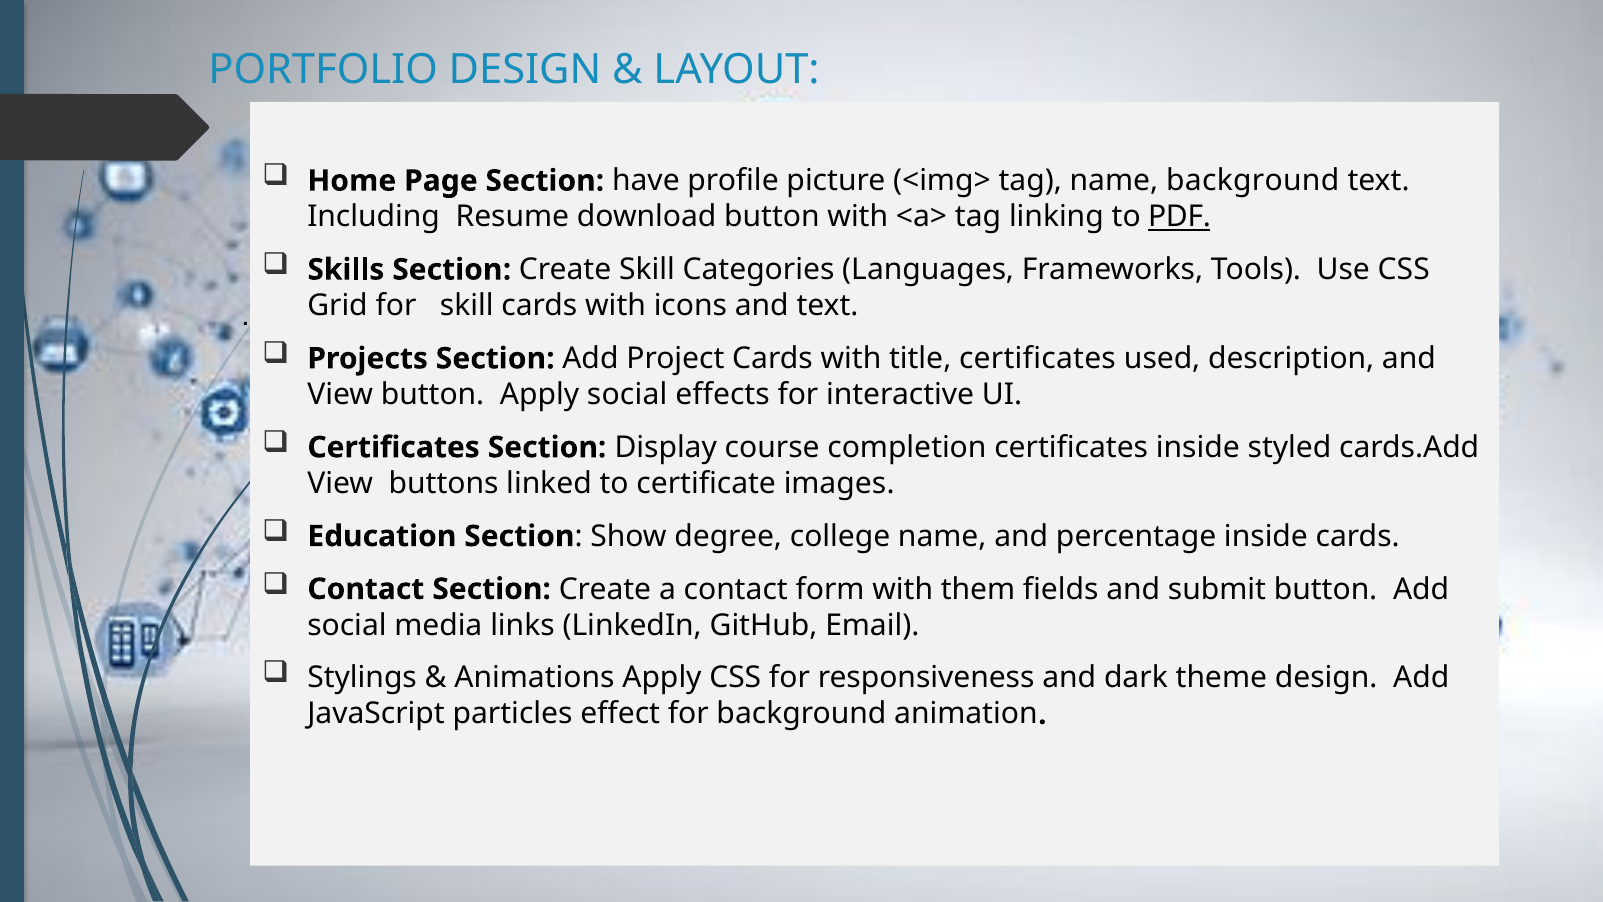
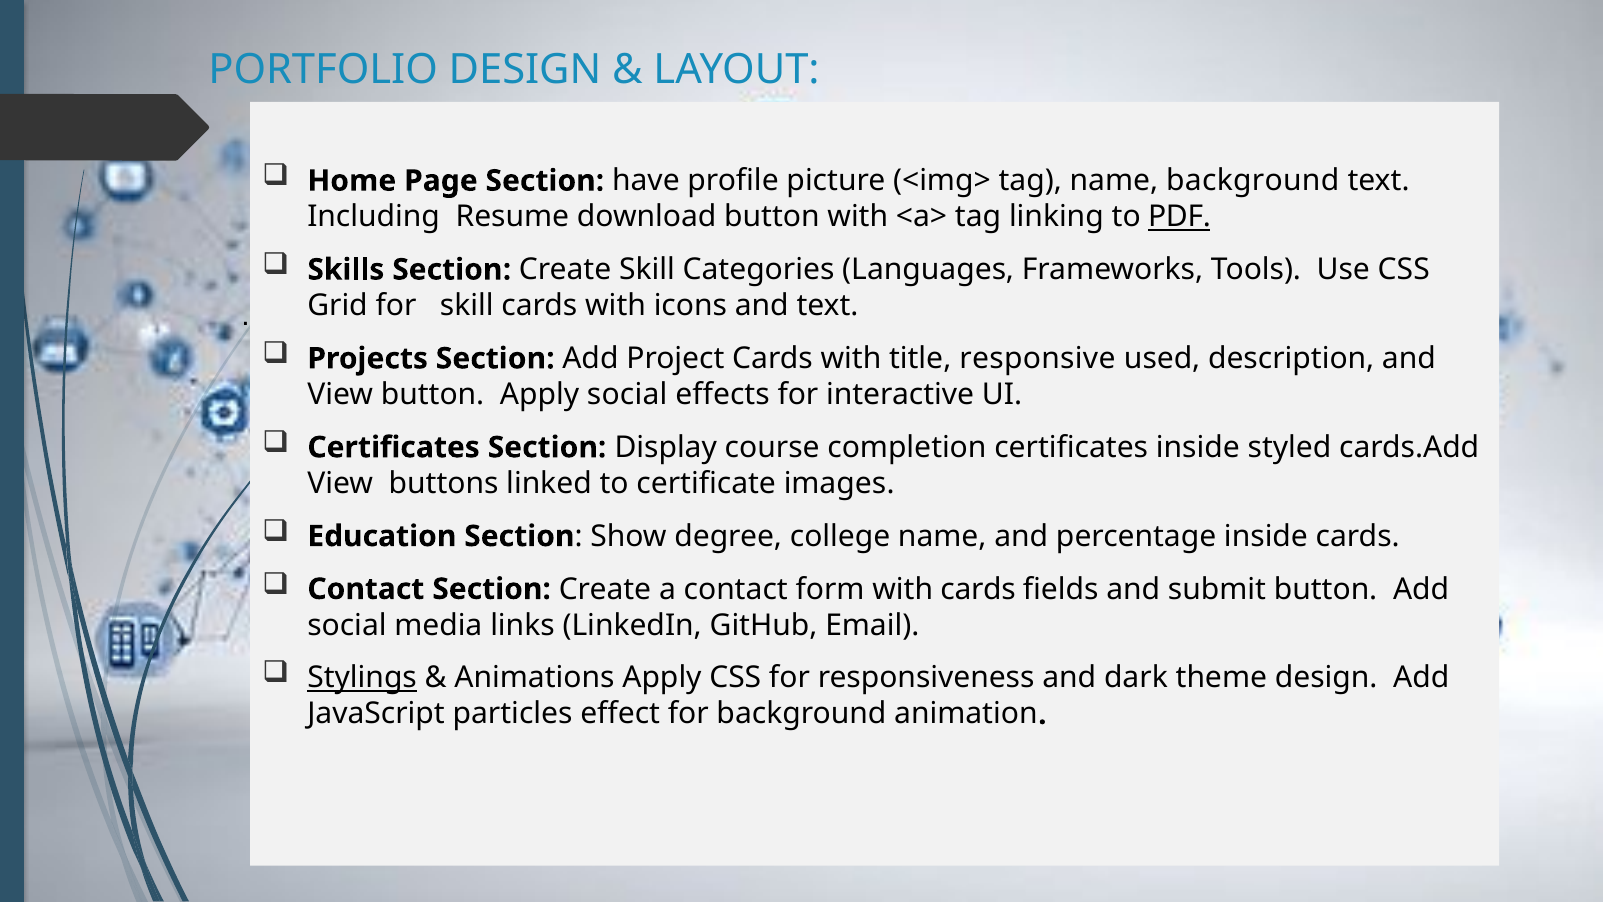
title certificates: certificates -> responsive
with them: them -> cards
Stylings underline: none -> present
